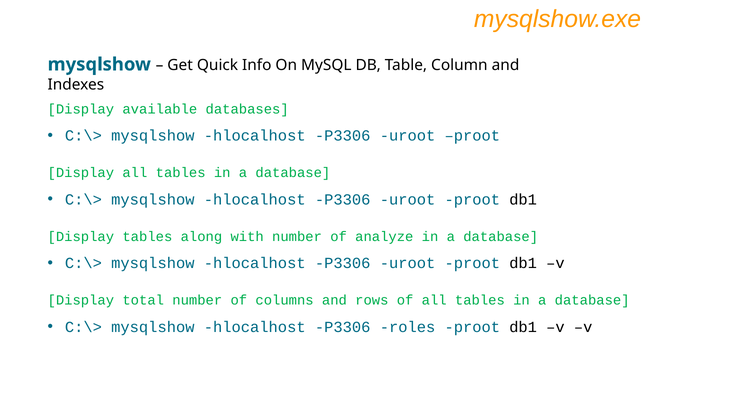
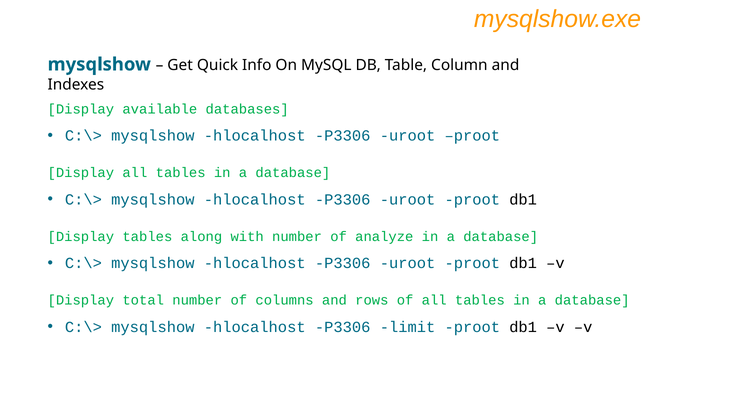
roles: roles -> limit
